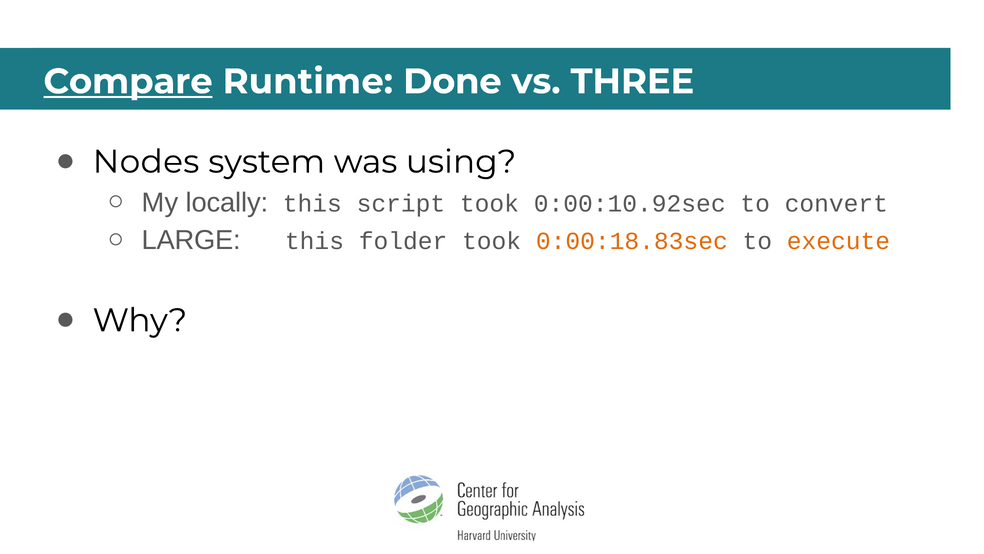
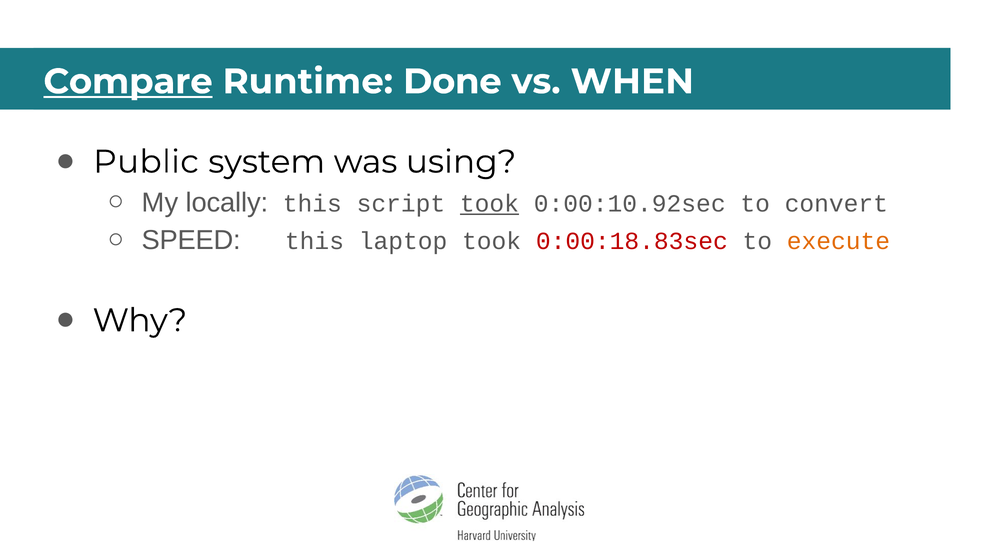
THREE: THREE -> WHEN
Nodes: Nodes -> Public
took at (489, 203) underline: none -> present
LARGE: LARGE -> SPEED
folder: folder -> laptop
0:00:18.83sec colour: orange -> red
